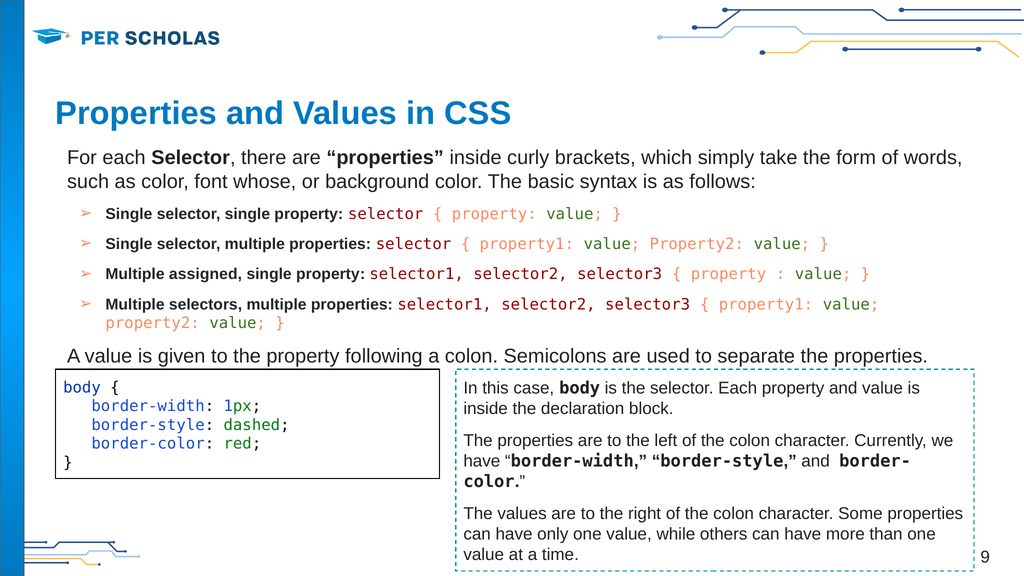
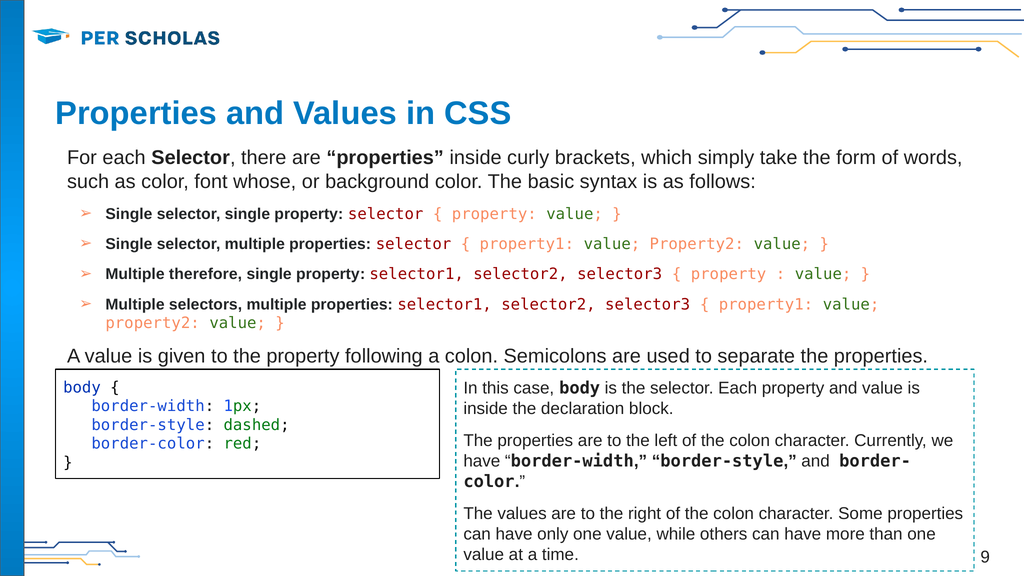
assigned: assigned -> therefore
